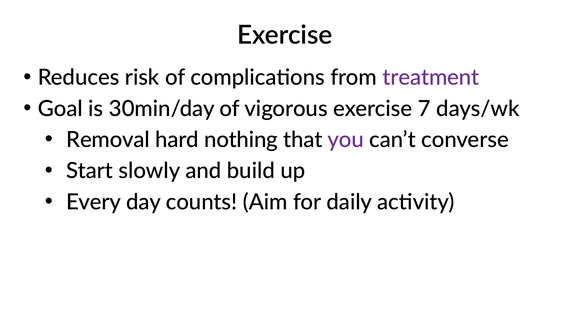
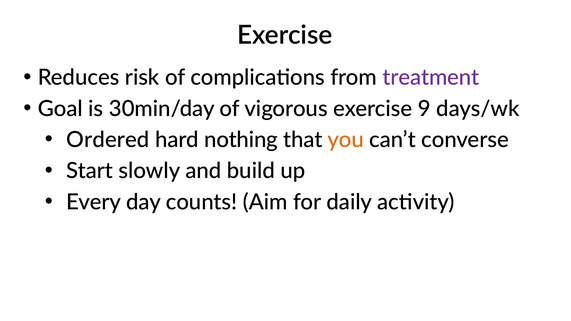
7: 7 -> 9
Removal: Removal -> Ordered
you colour: purple -> orange
